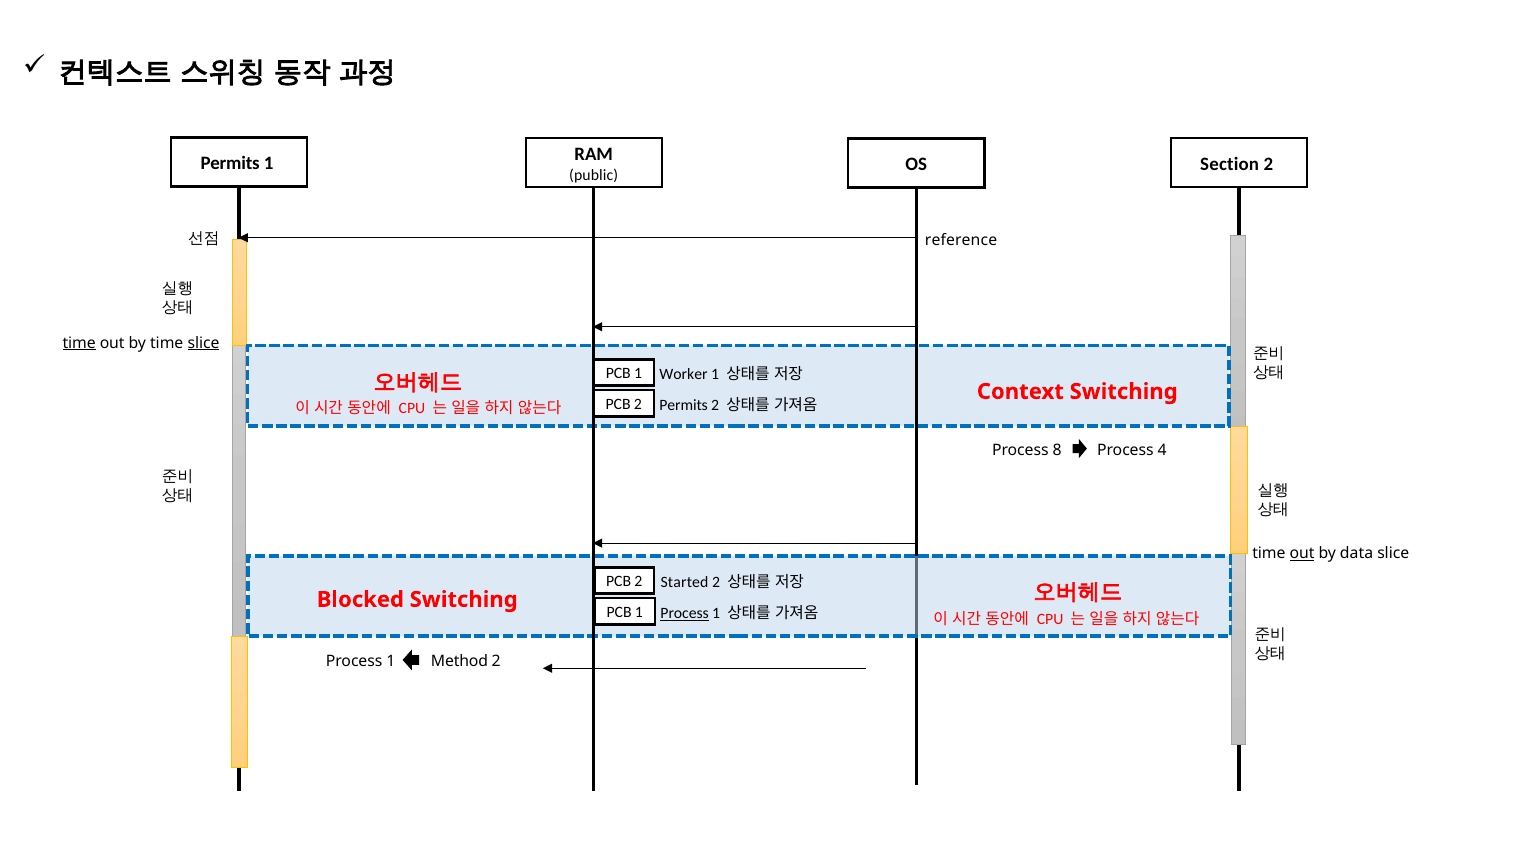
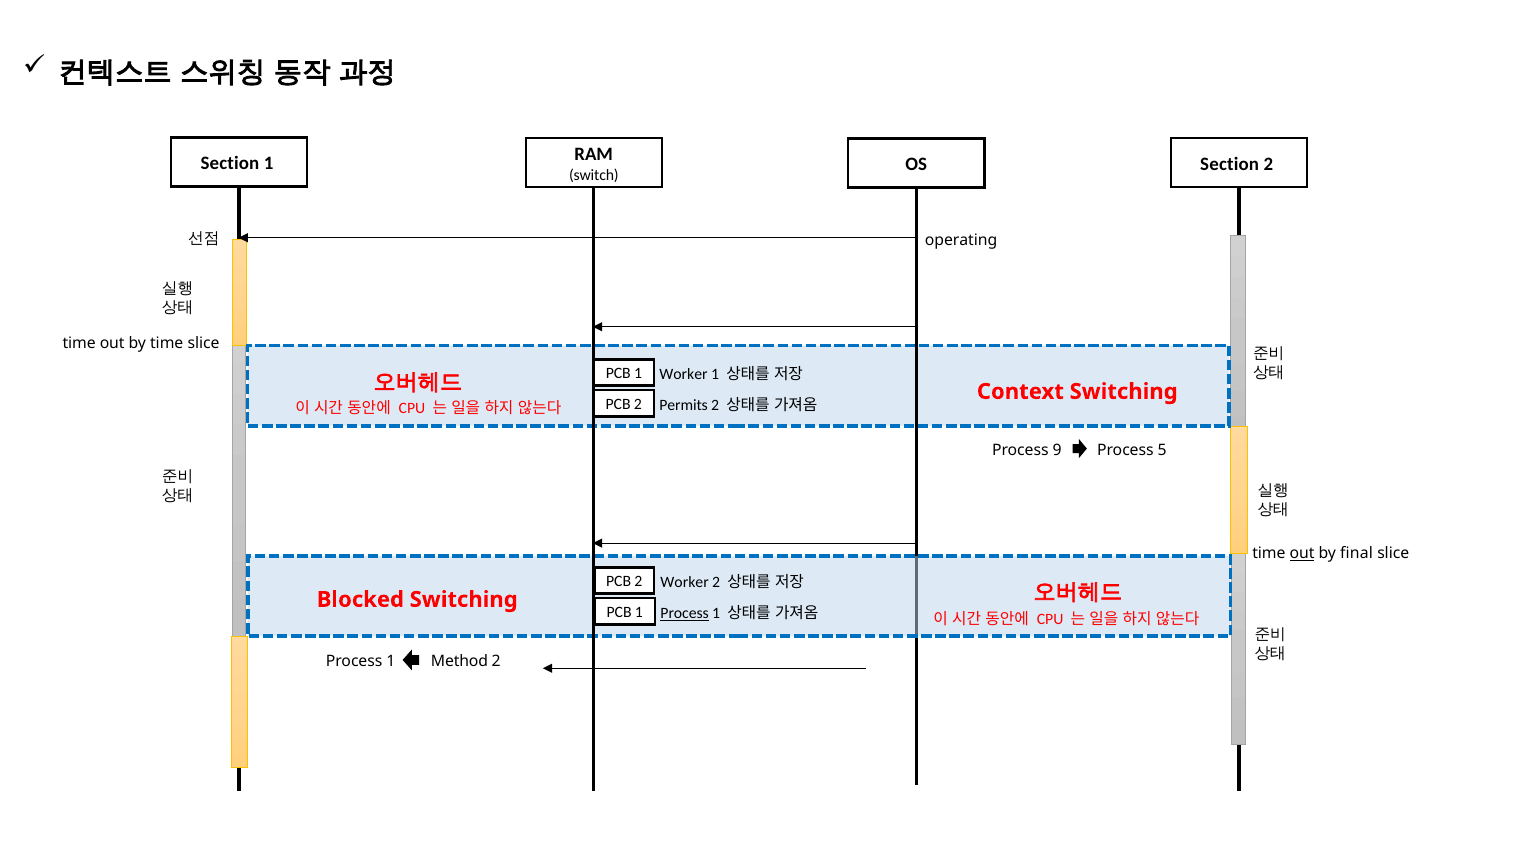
Permits at (230, 163): Permits -> Section
public: public -> switch
reference: reference -> operating
time at (79, 343) underline: present -> none
slice at (204, 343) underline: present -> none
8: 8 -> 9
4: 4 -> 5
data: data -> final
Started at (685, 583): Started -> Worker
